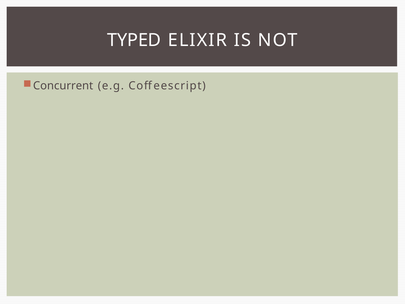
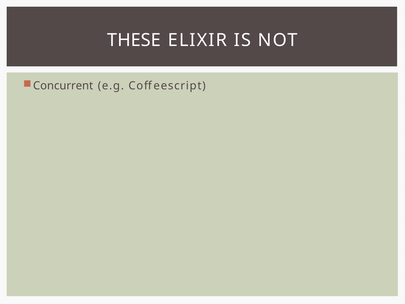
TYPED: TYPED -> THESE
